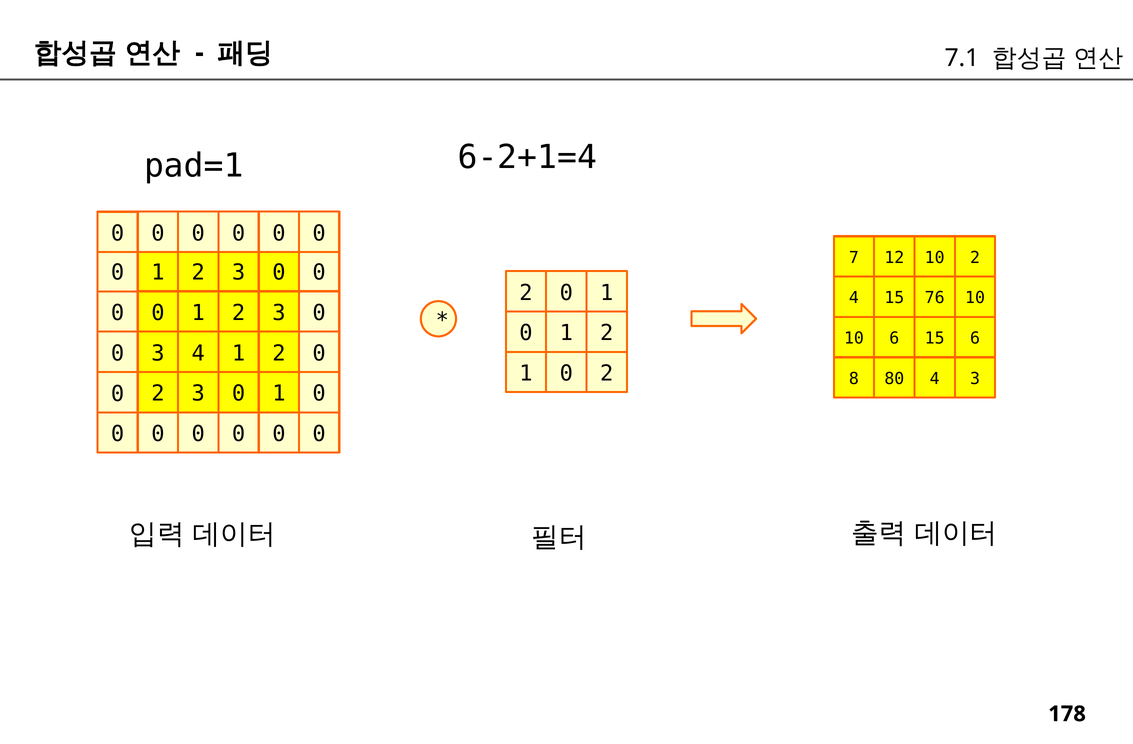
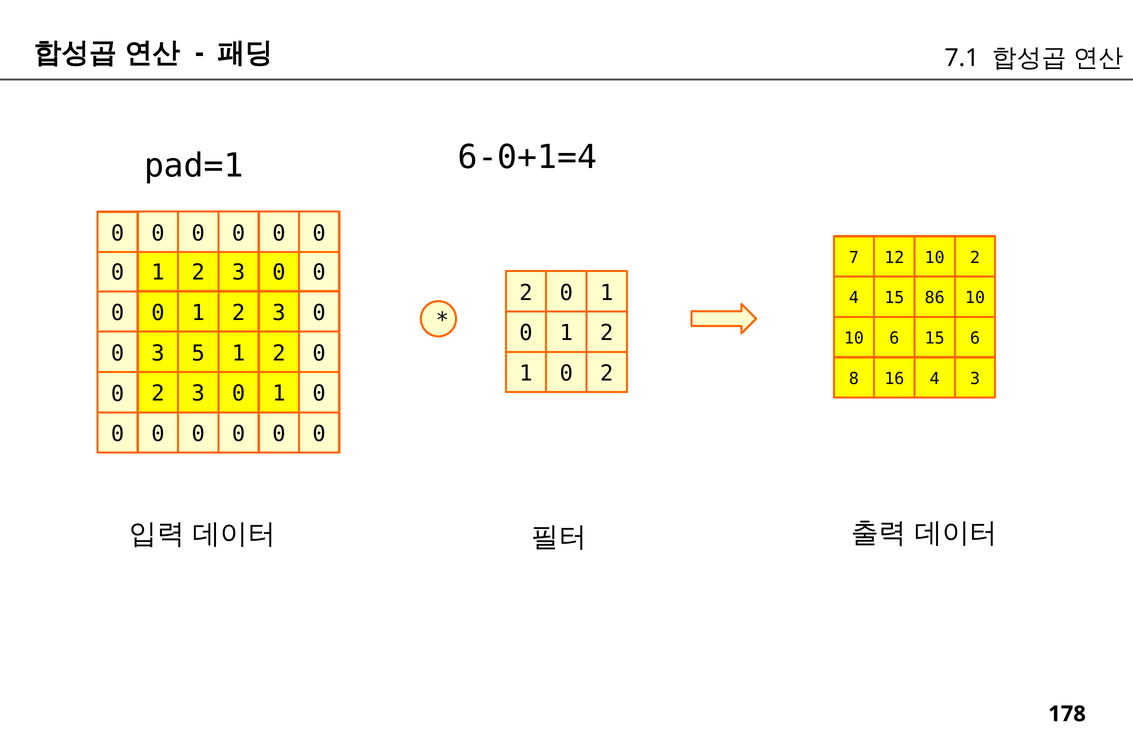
6-2+1=4: 6-2+1=4 -> 6-0+1=4
76: 76 -> 86
3 4: 4 -> 5
80: 80 -> 16
